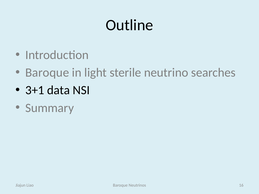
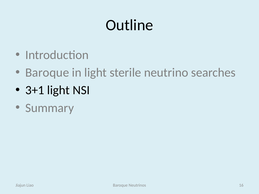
3+1 data: data -> light
